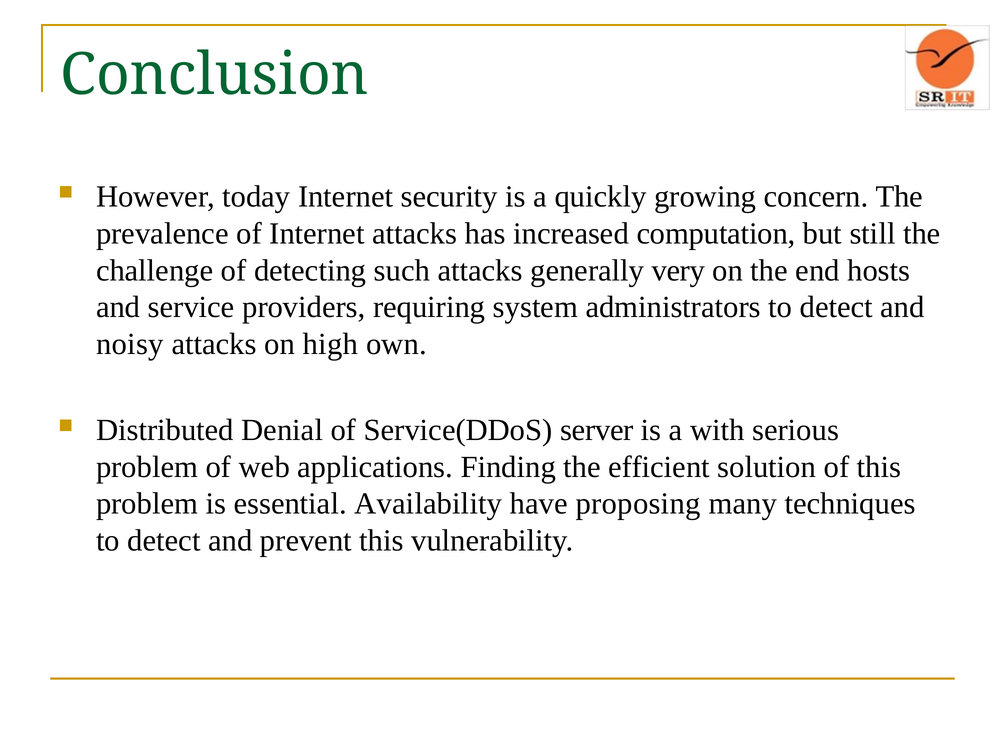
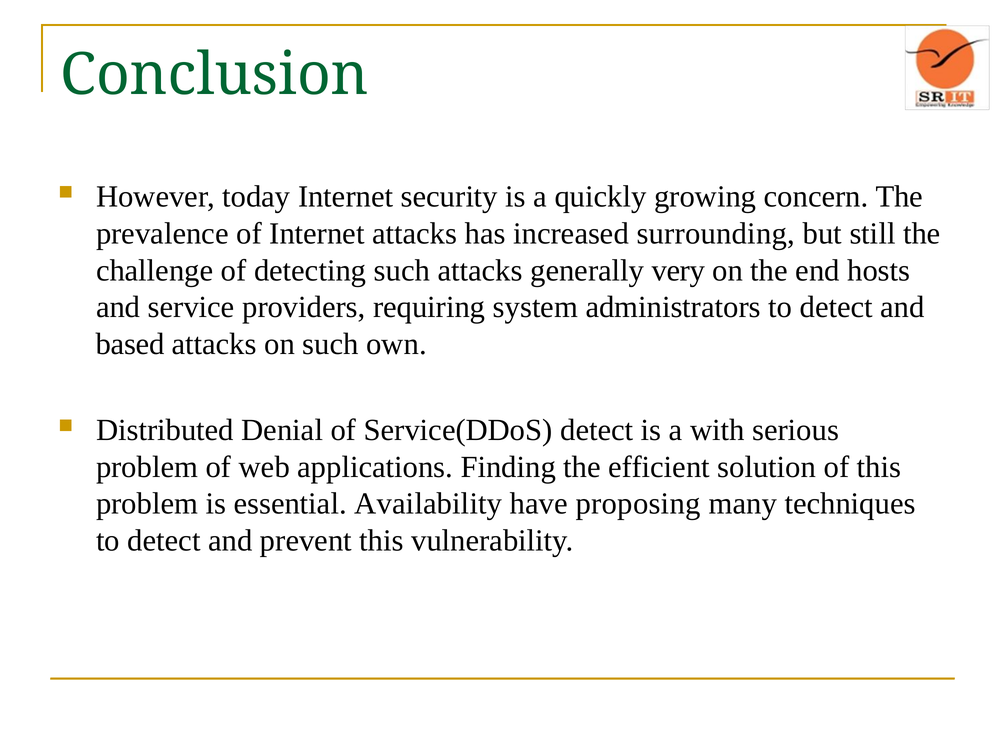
computation: computation -> surrounding
noisy: noisy -> based
on high: high -> such
Service(DDoS server: server -> detect
